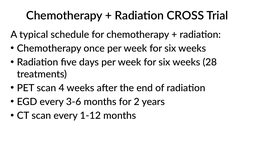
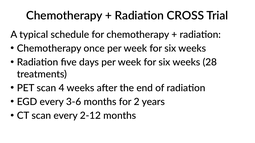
1-12: 1-12 -> 2-12
